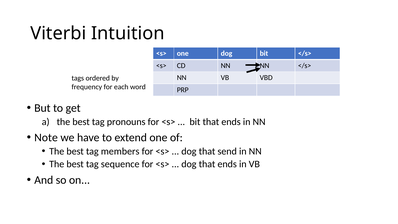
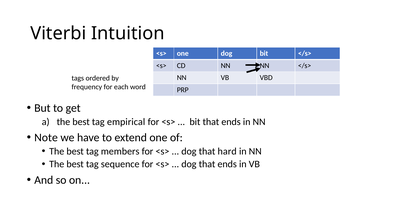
pronouns: pronouns -> empirical
send: send -> hard
